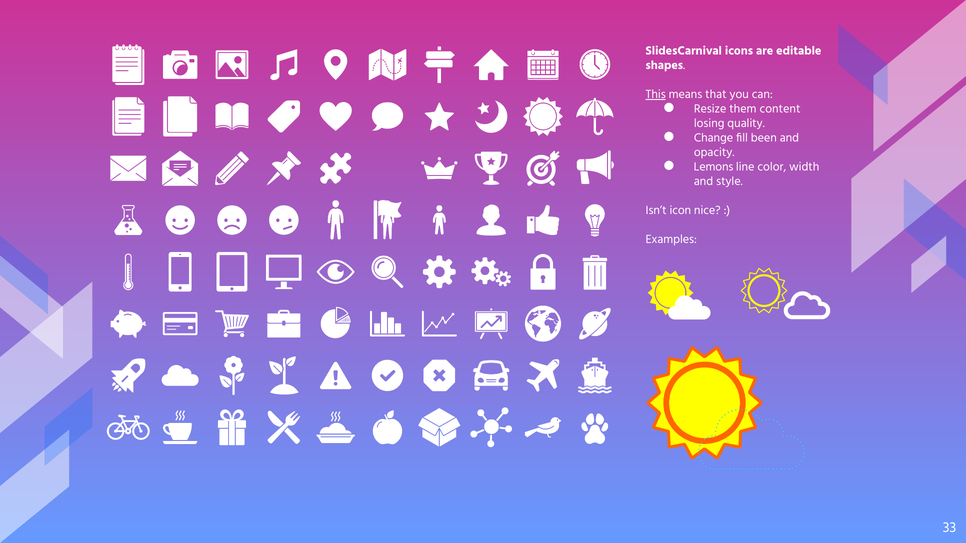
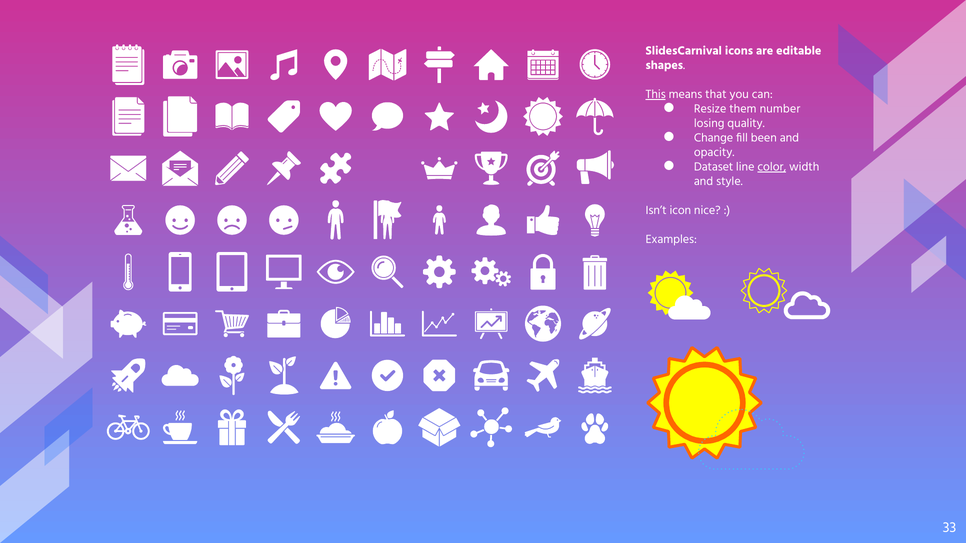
content: content -> number
Lemons: Lemons -> Dataset
color underline: none -> present
